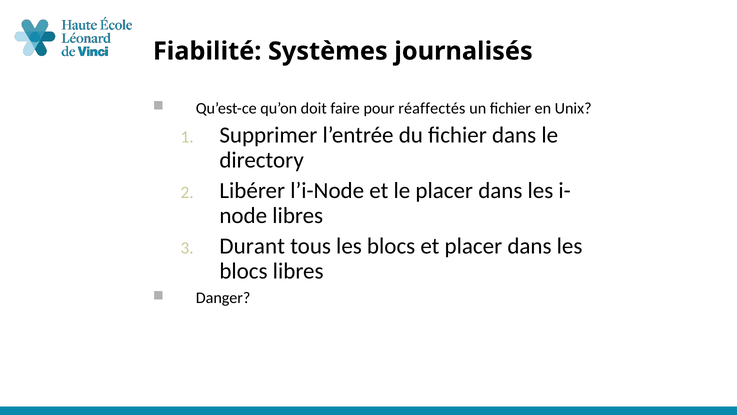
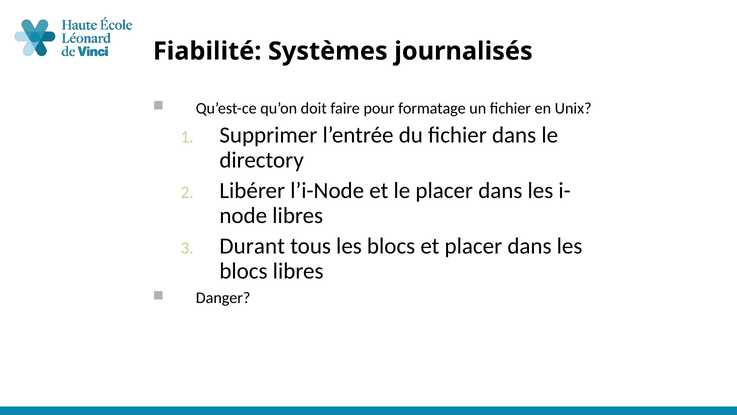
réaffectés: réaffectés -> formatage
